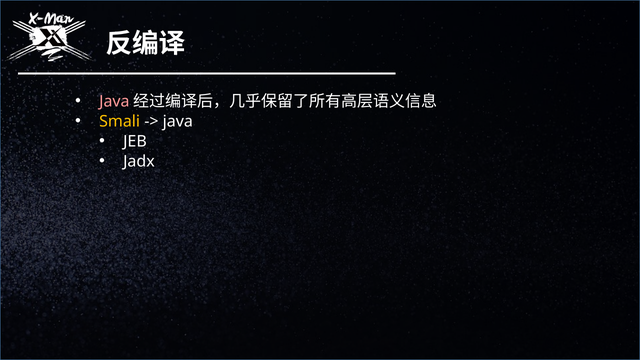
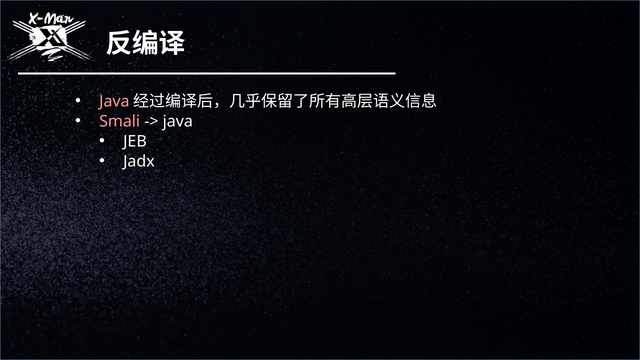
Smali colour: yellow -> pink
